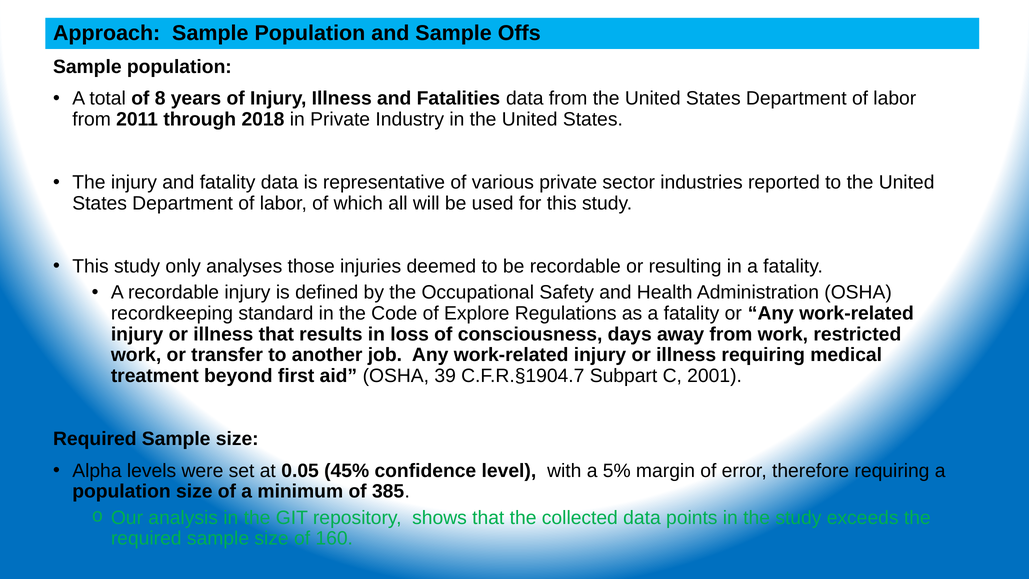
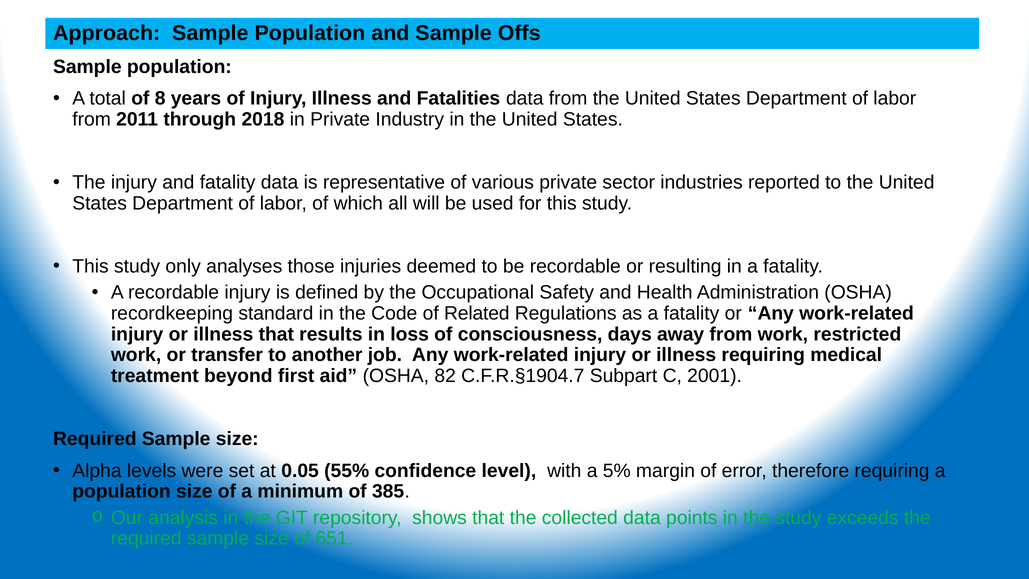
Explore: Explore -> Related
39: 39 -> 82
45%: 45% -> 55%
160: 160 -> 651
